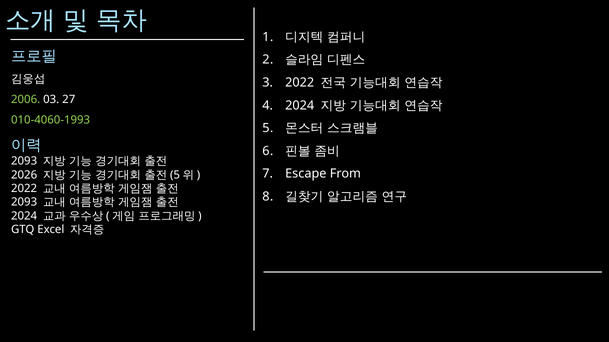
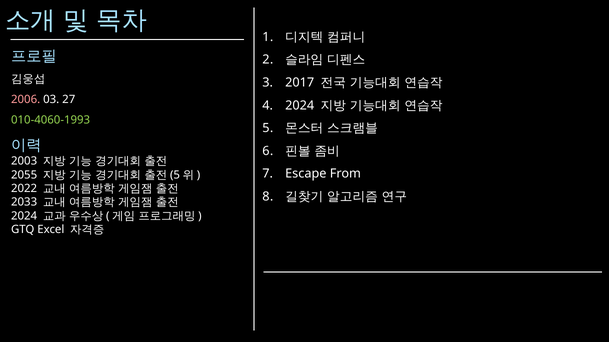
2022 at (300, 83): 2022 -> 2017
2006 colour: light green -> pink
2093 at (24, 161): 2093 -> 2003
2026: 2026 -> 2055
2093 at (24, 202): 2093 -> 2033
